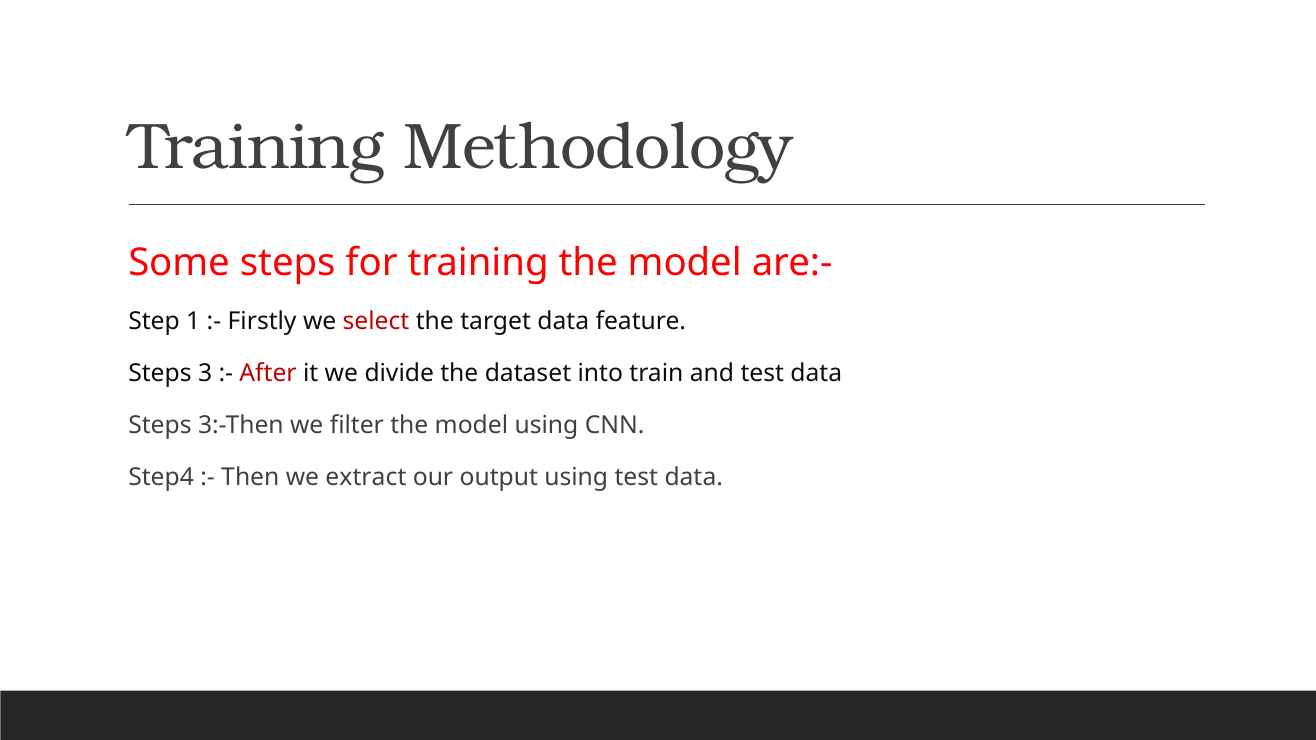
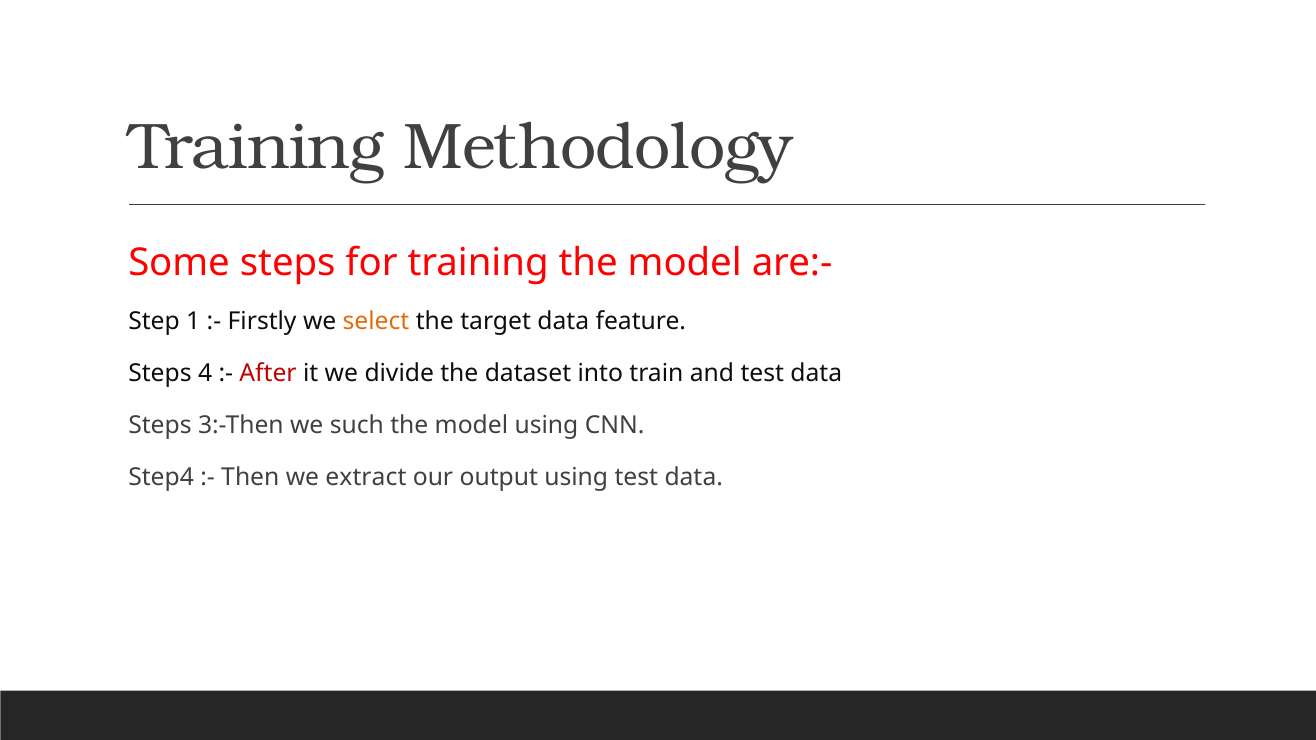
select colour: red -> orange
3: 3 -> 4
filter: filter -> such
